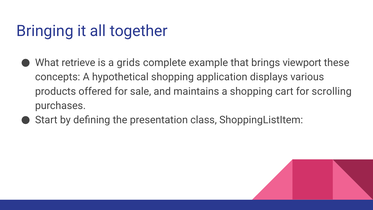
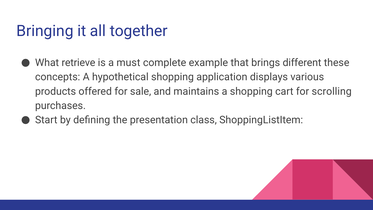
grids: grids -> must
viewport: viewport -> different
